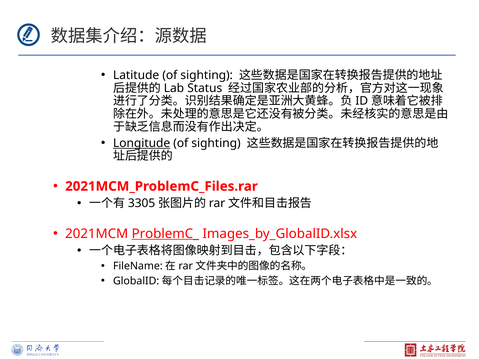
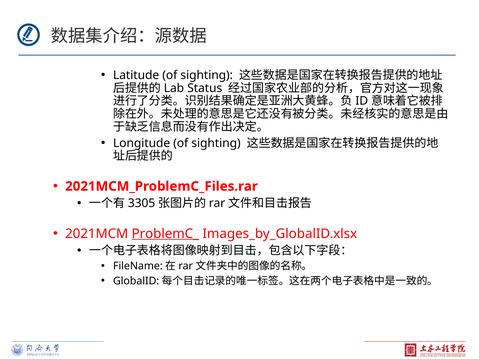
Longitude underline: present -> none
